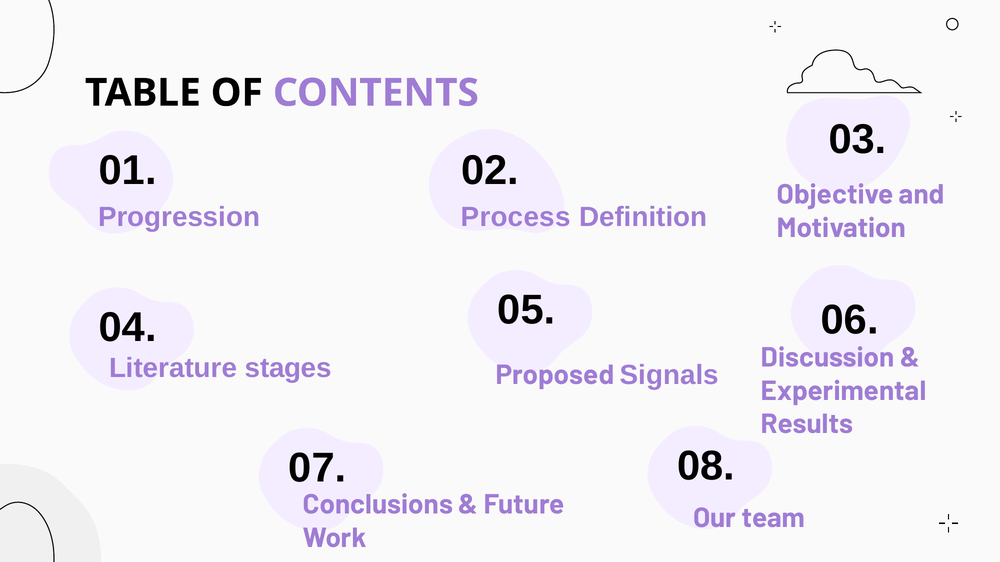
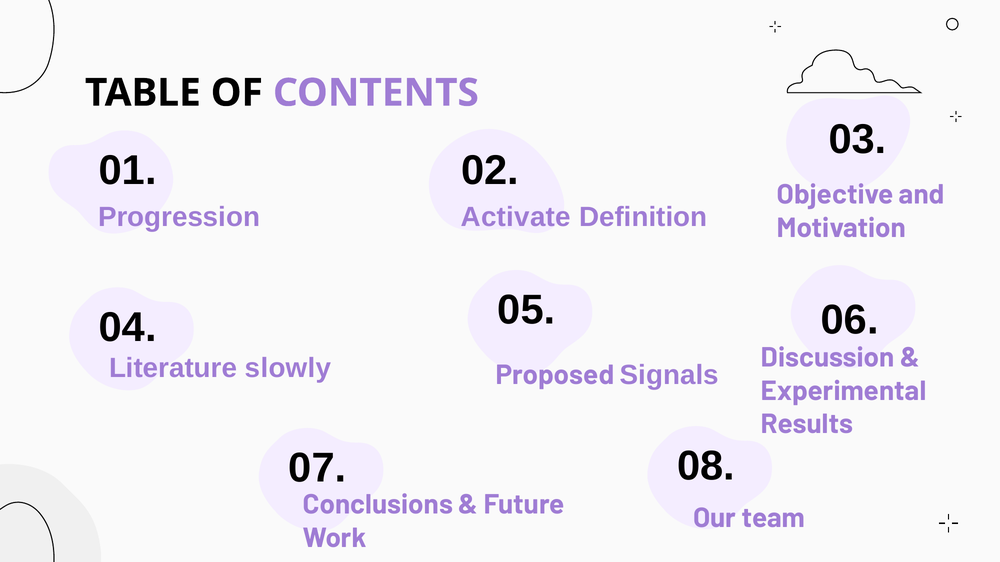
Process: Process -> Activate
stages: stages -> slowly
